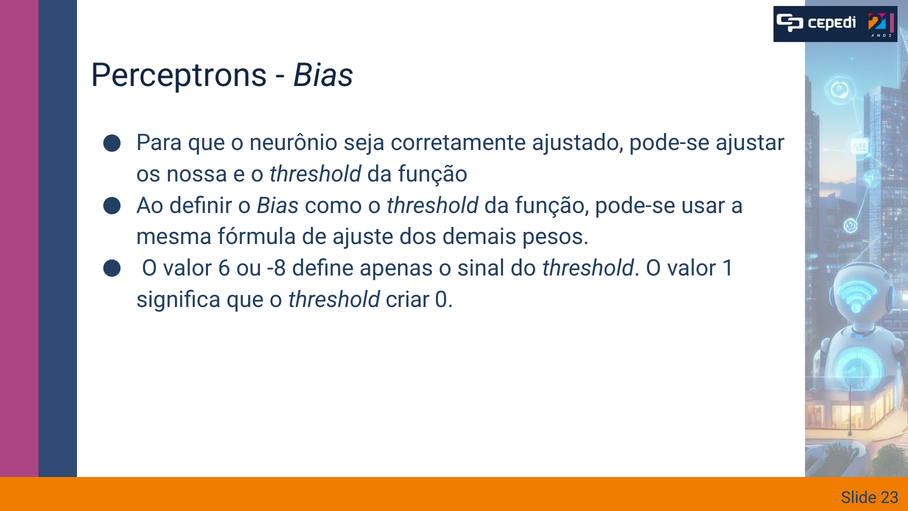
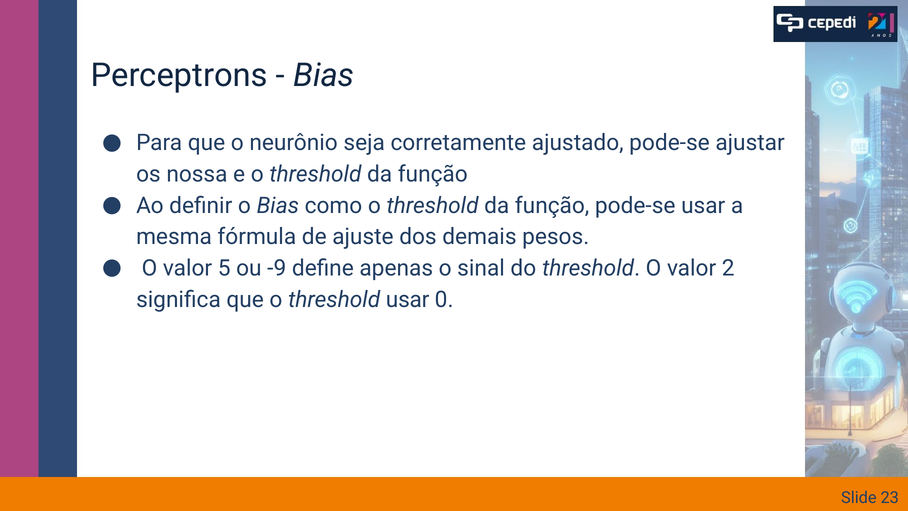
6: 6 -> 5
-8: -8 -> -9
1: 1 -> 2
threshold criar: criar -> usar
